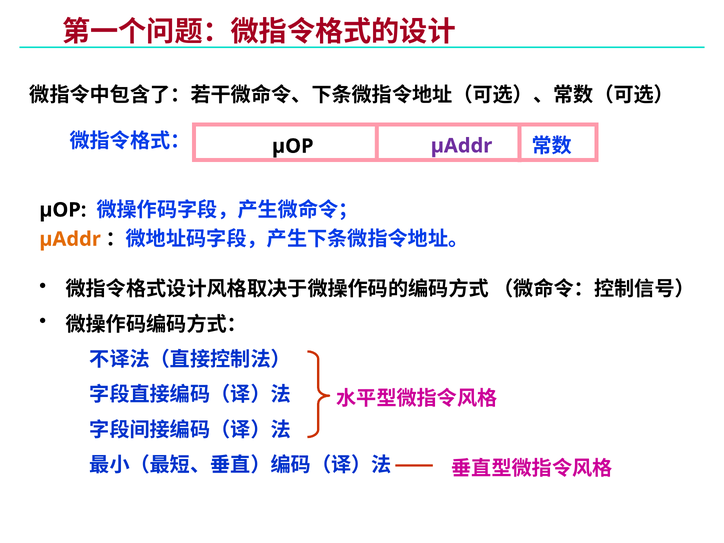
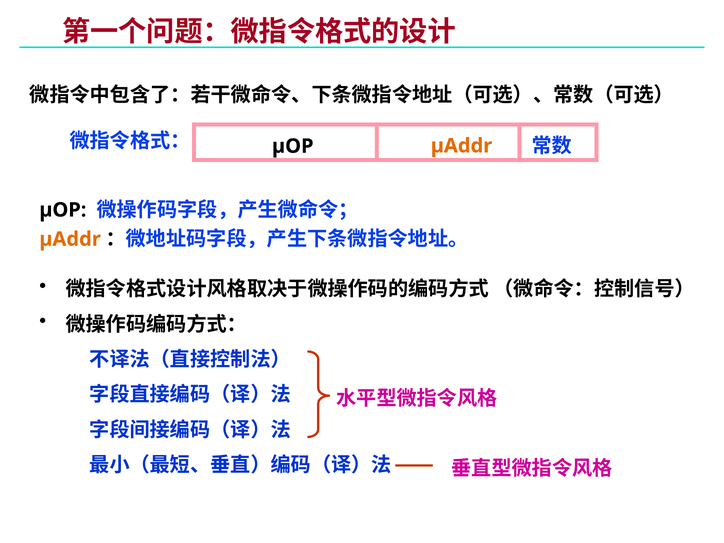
µAddr at (462, 146) colour: purple -> orange
